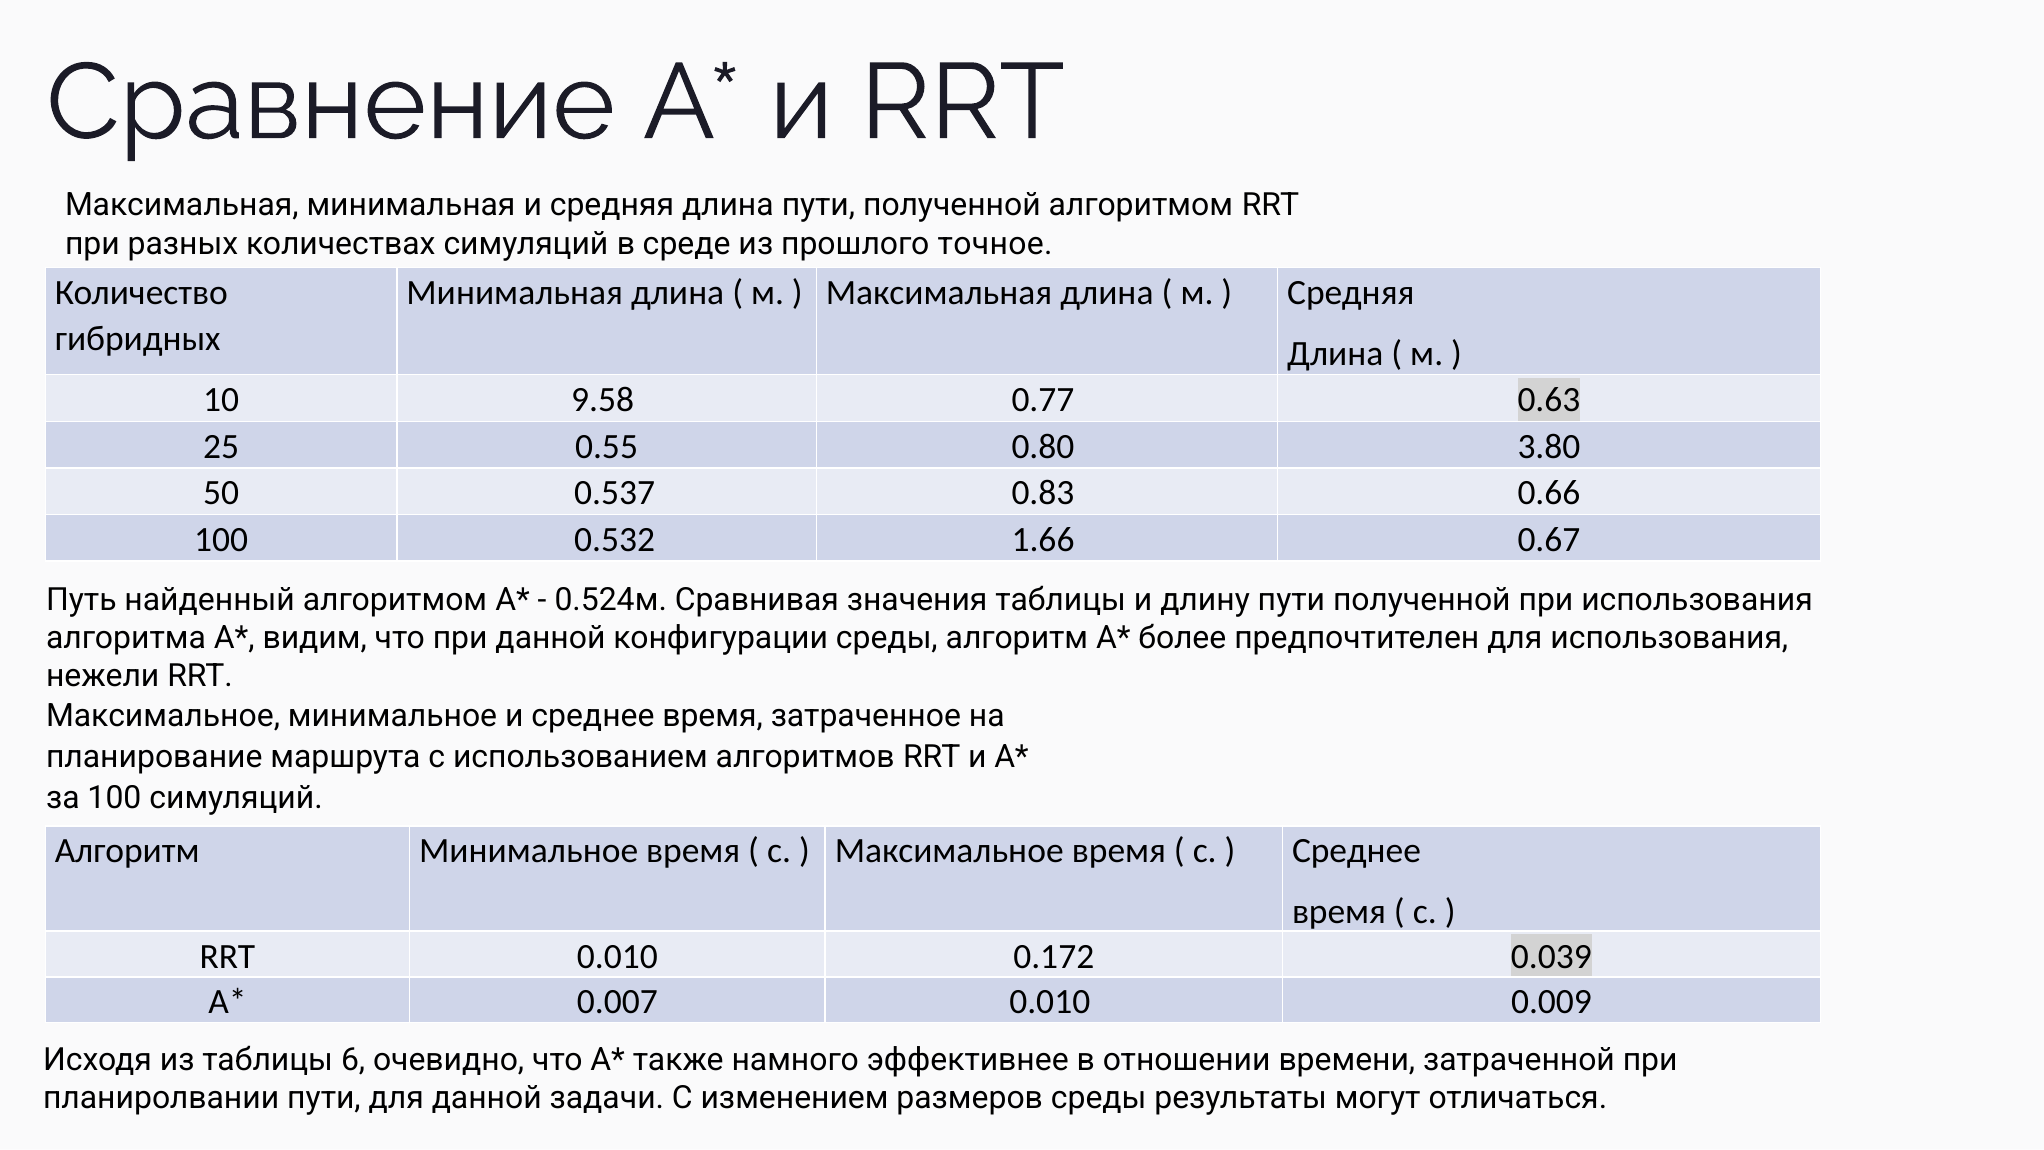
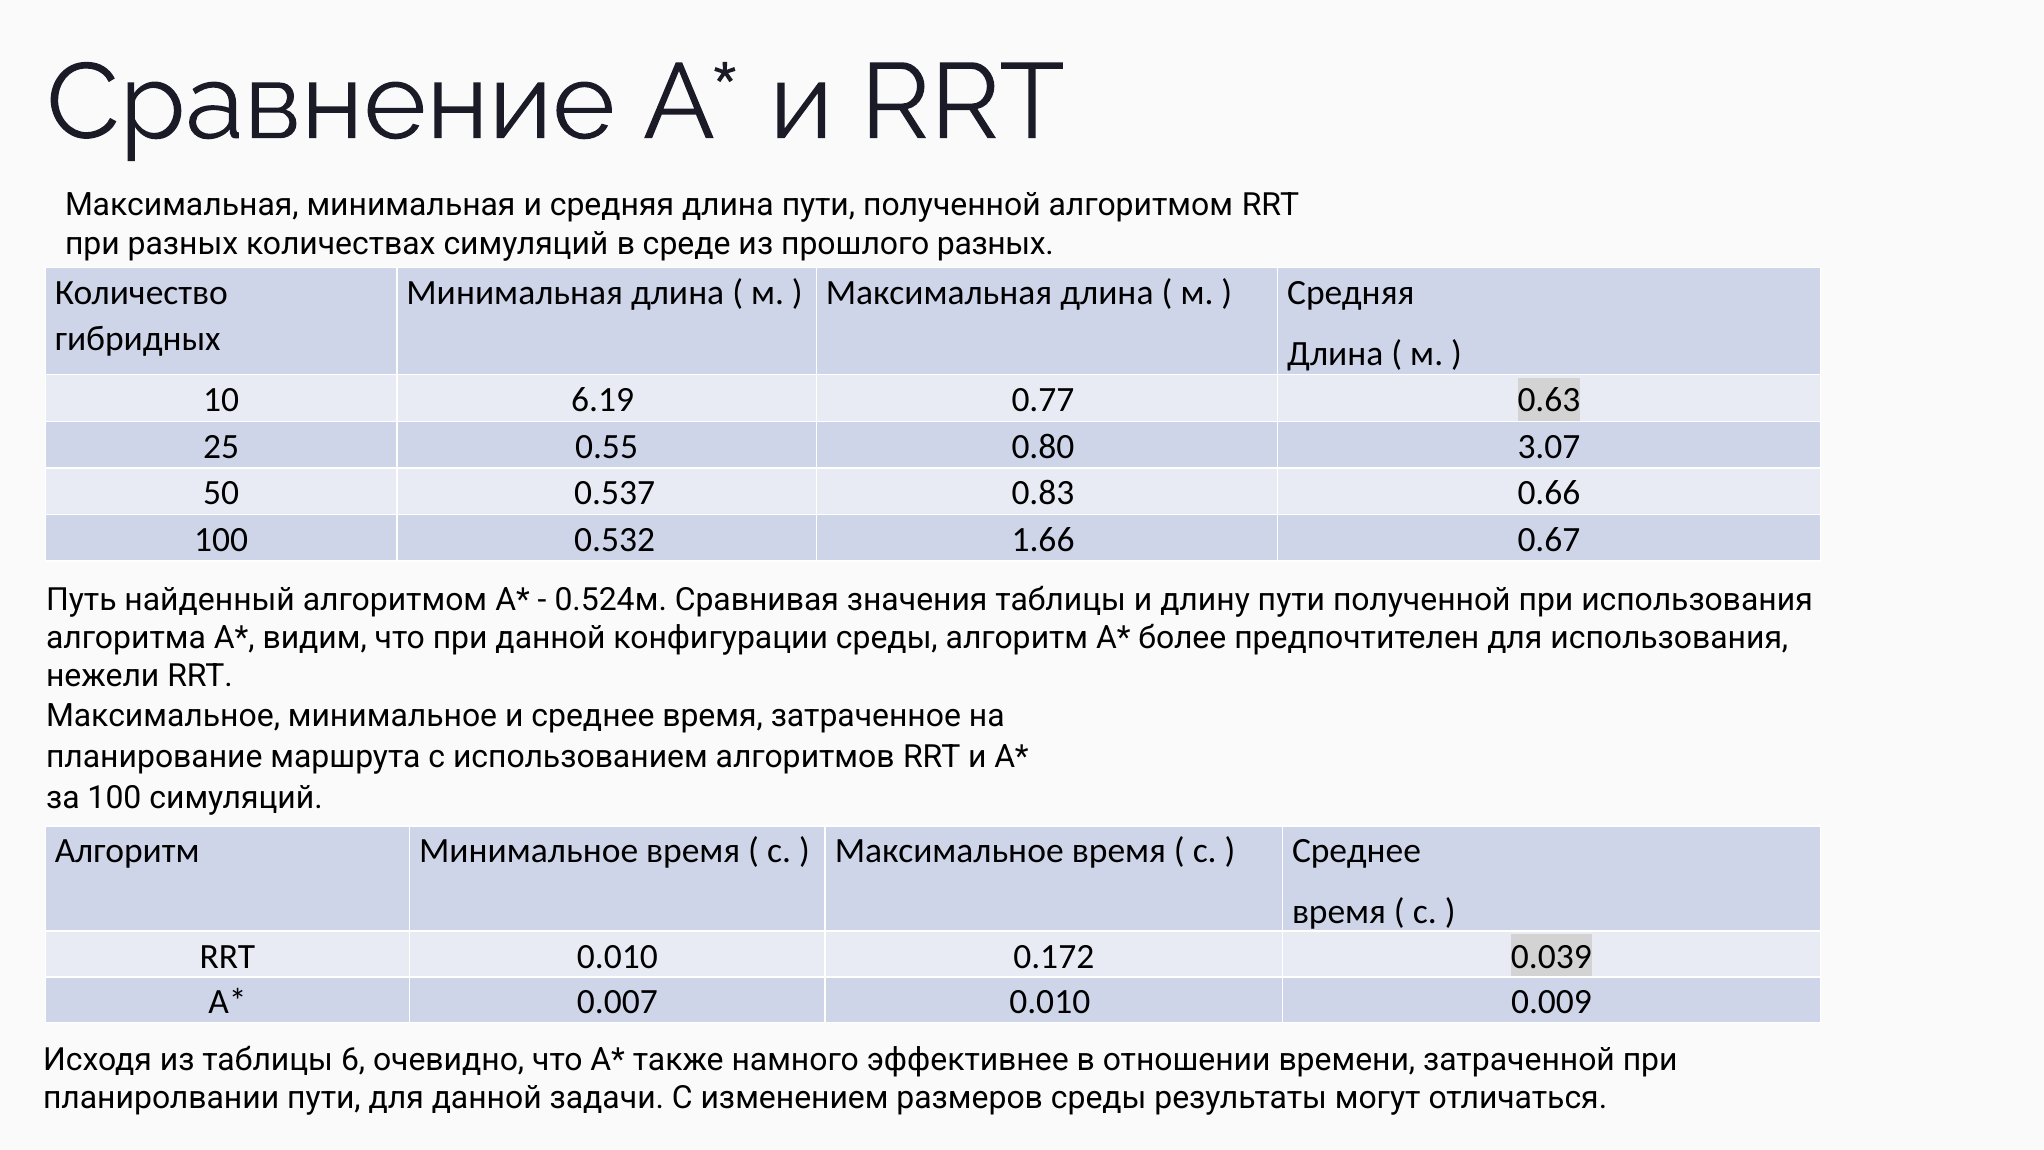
прошлого точное: точное -> разных
9.58: 9.58 -> 6.19
3.80: 3.80 -> 3.07
